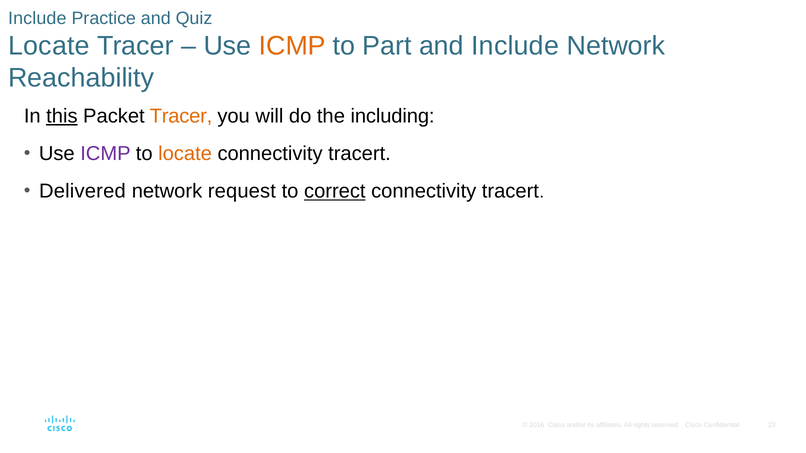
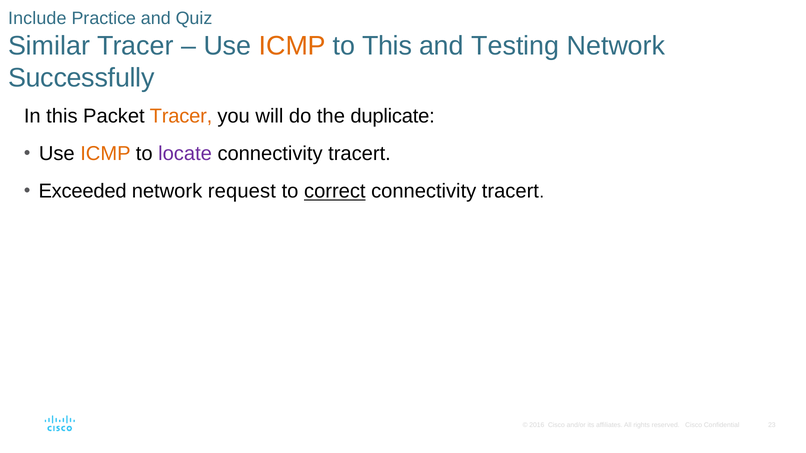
Locate at (49, 46): Locate -> Similar
to Part: Part -> This
and Include: Include -> Testing
Reachability: Reachability -> Successfully
this at (62, 116) underline: present -> none
including: including -> duplicate
ICMP at (105, 154) colour: purple -> orange
locate at (185, 154) colour: orange -> purple
Delivered: Delivered -> Exceeded
